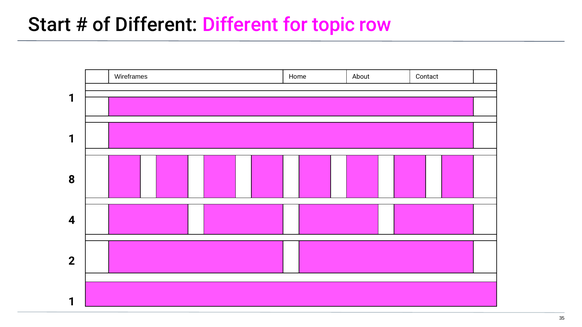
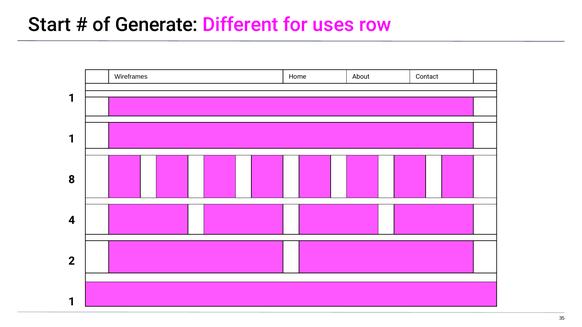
of Different: Different -> Generate
topic: topic -> uses
